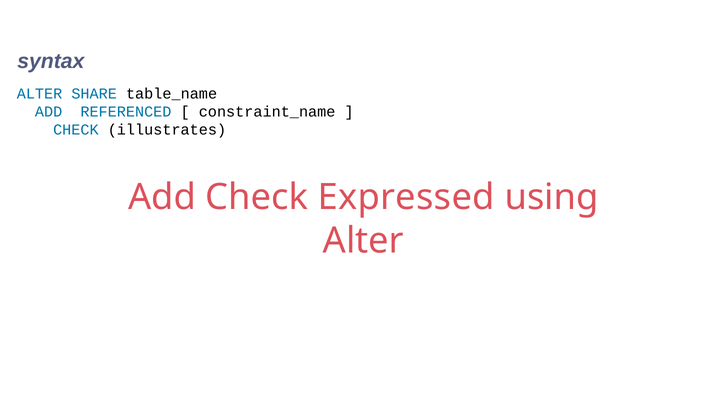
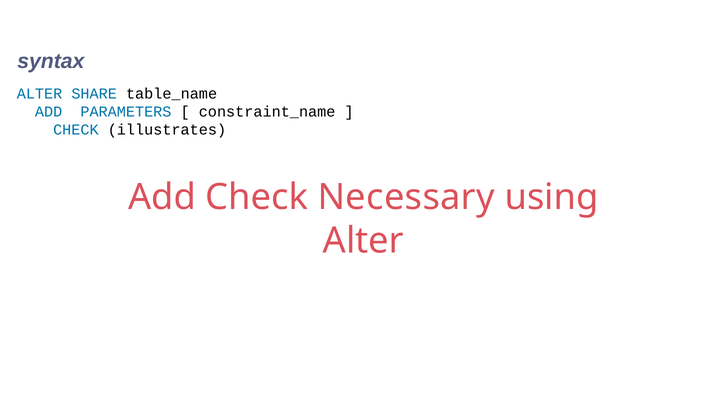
REFERENCED: REFERENCED -> PARAMETERS
Expressed: Expressed -> Necessary
